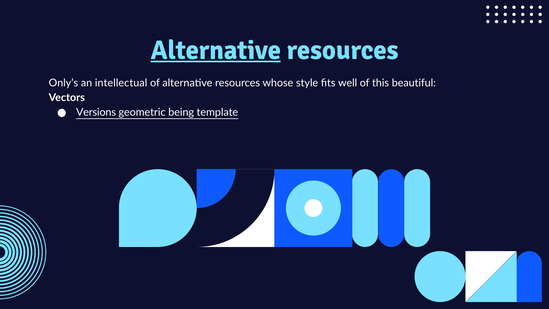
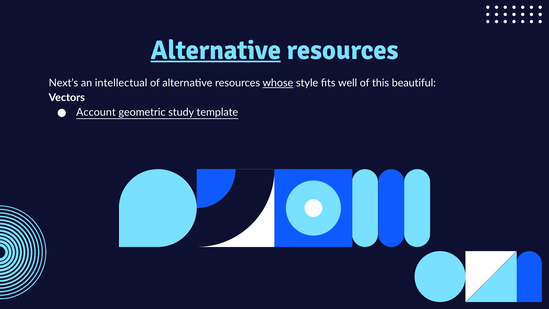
Only’s: Only’s -> Next’s
whose underline: none -> present
Versions: Versions -> Account
being: being -> study
